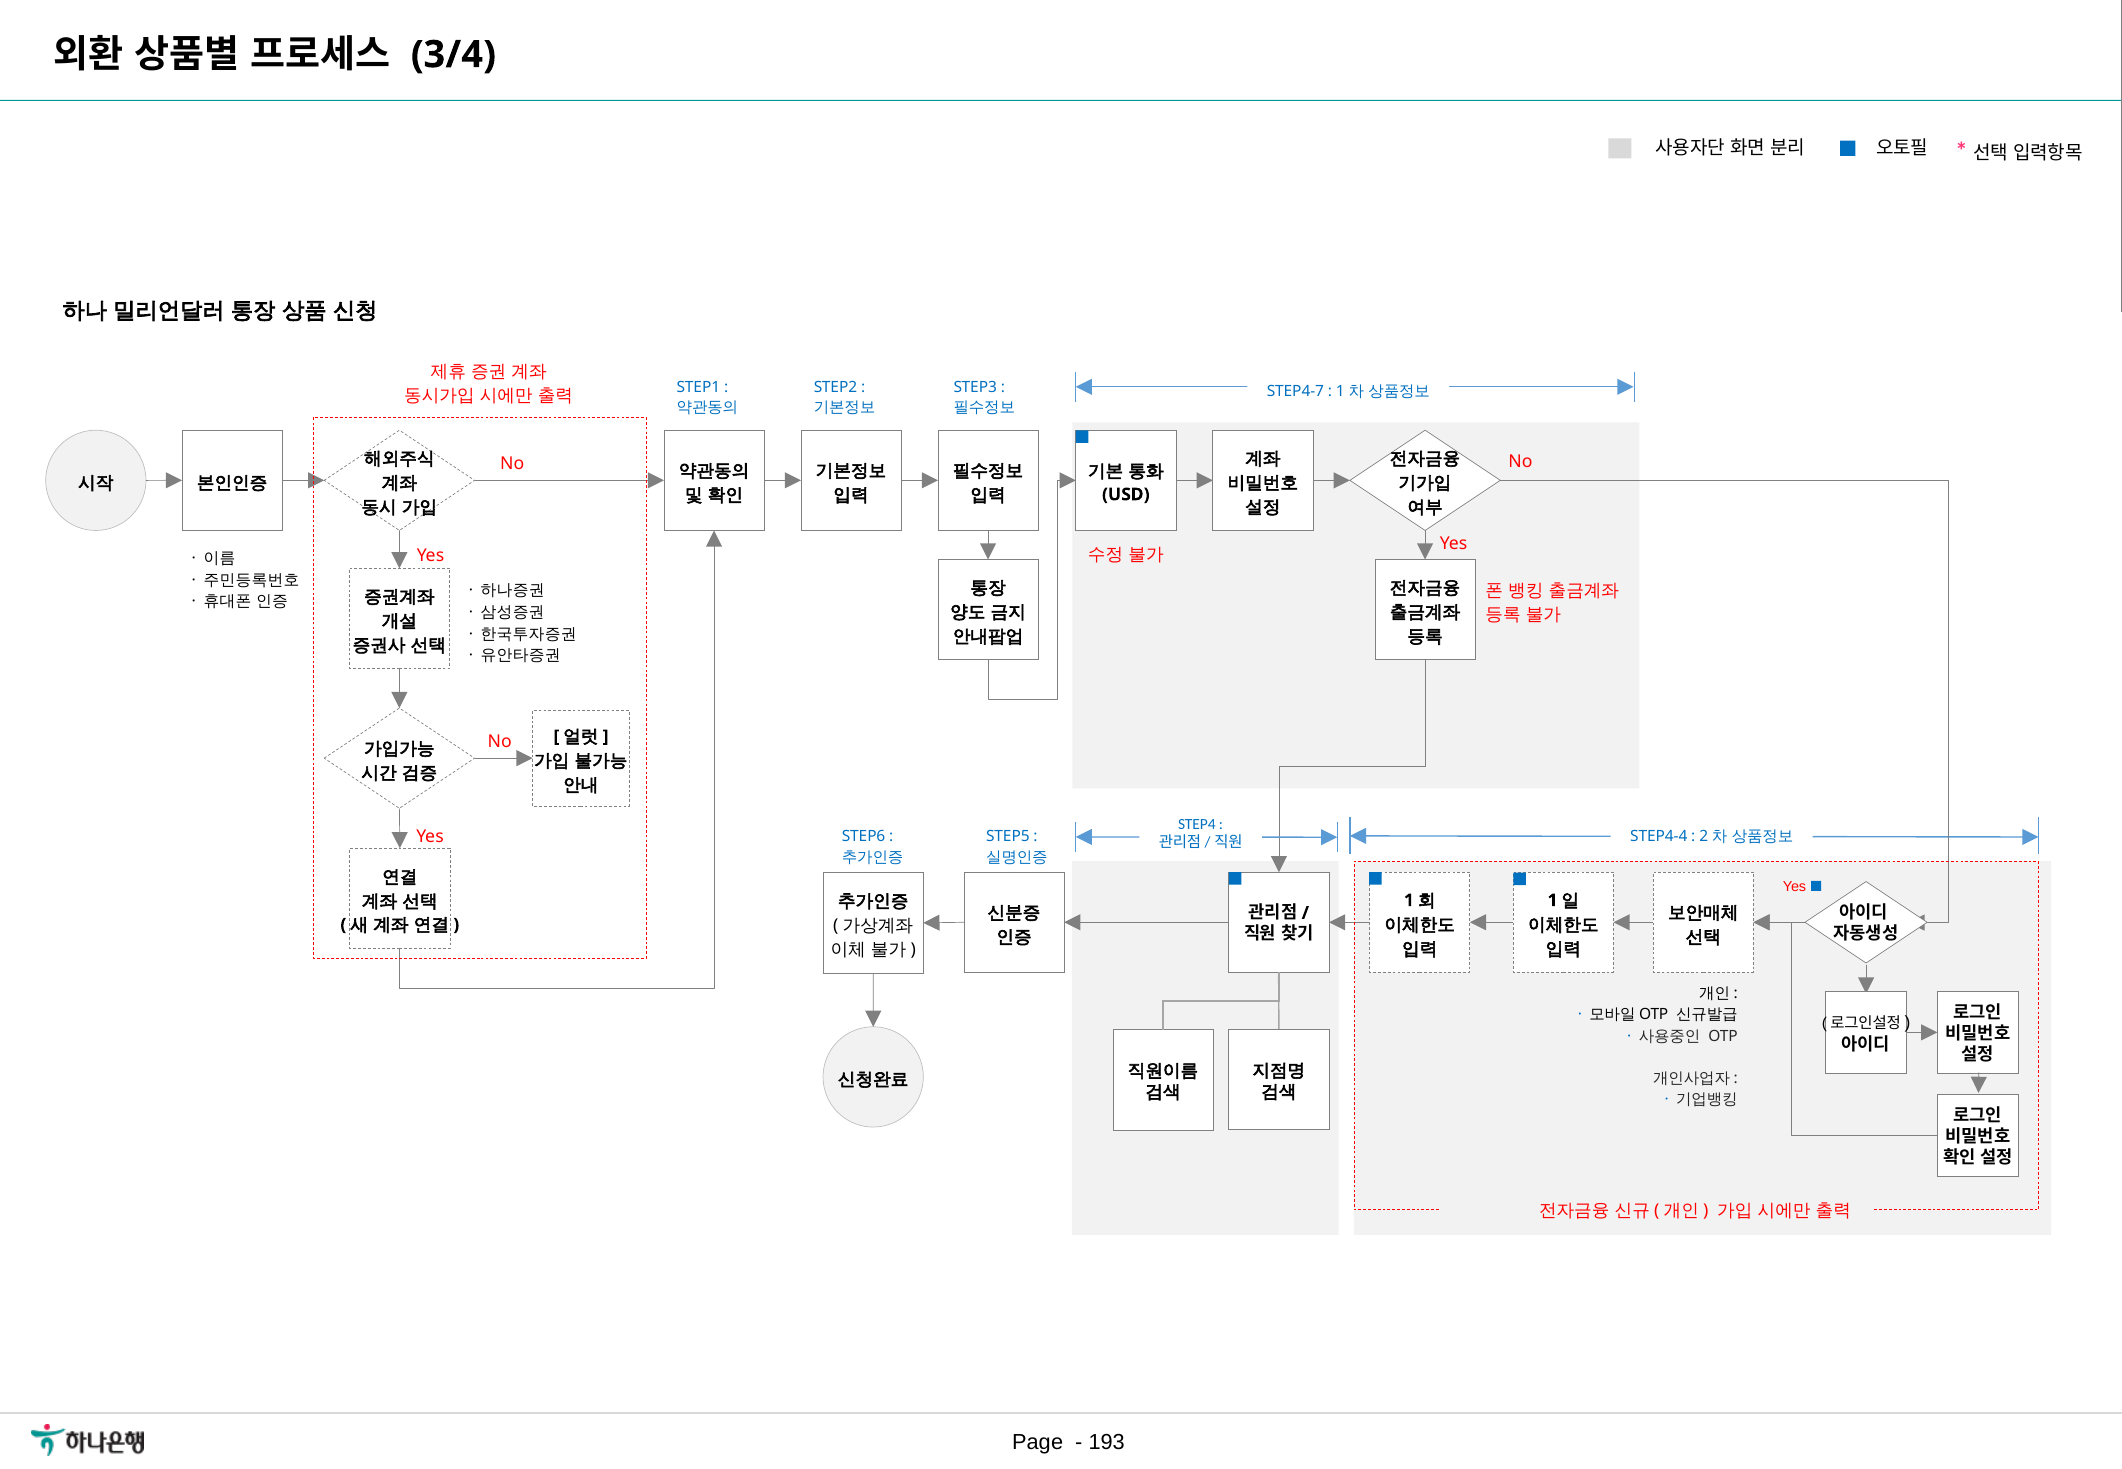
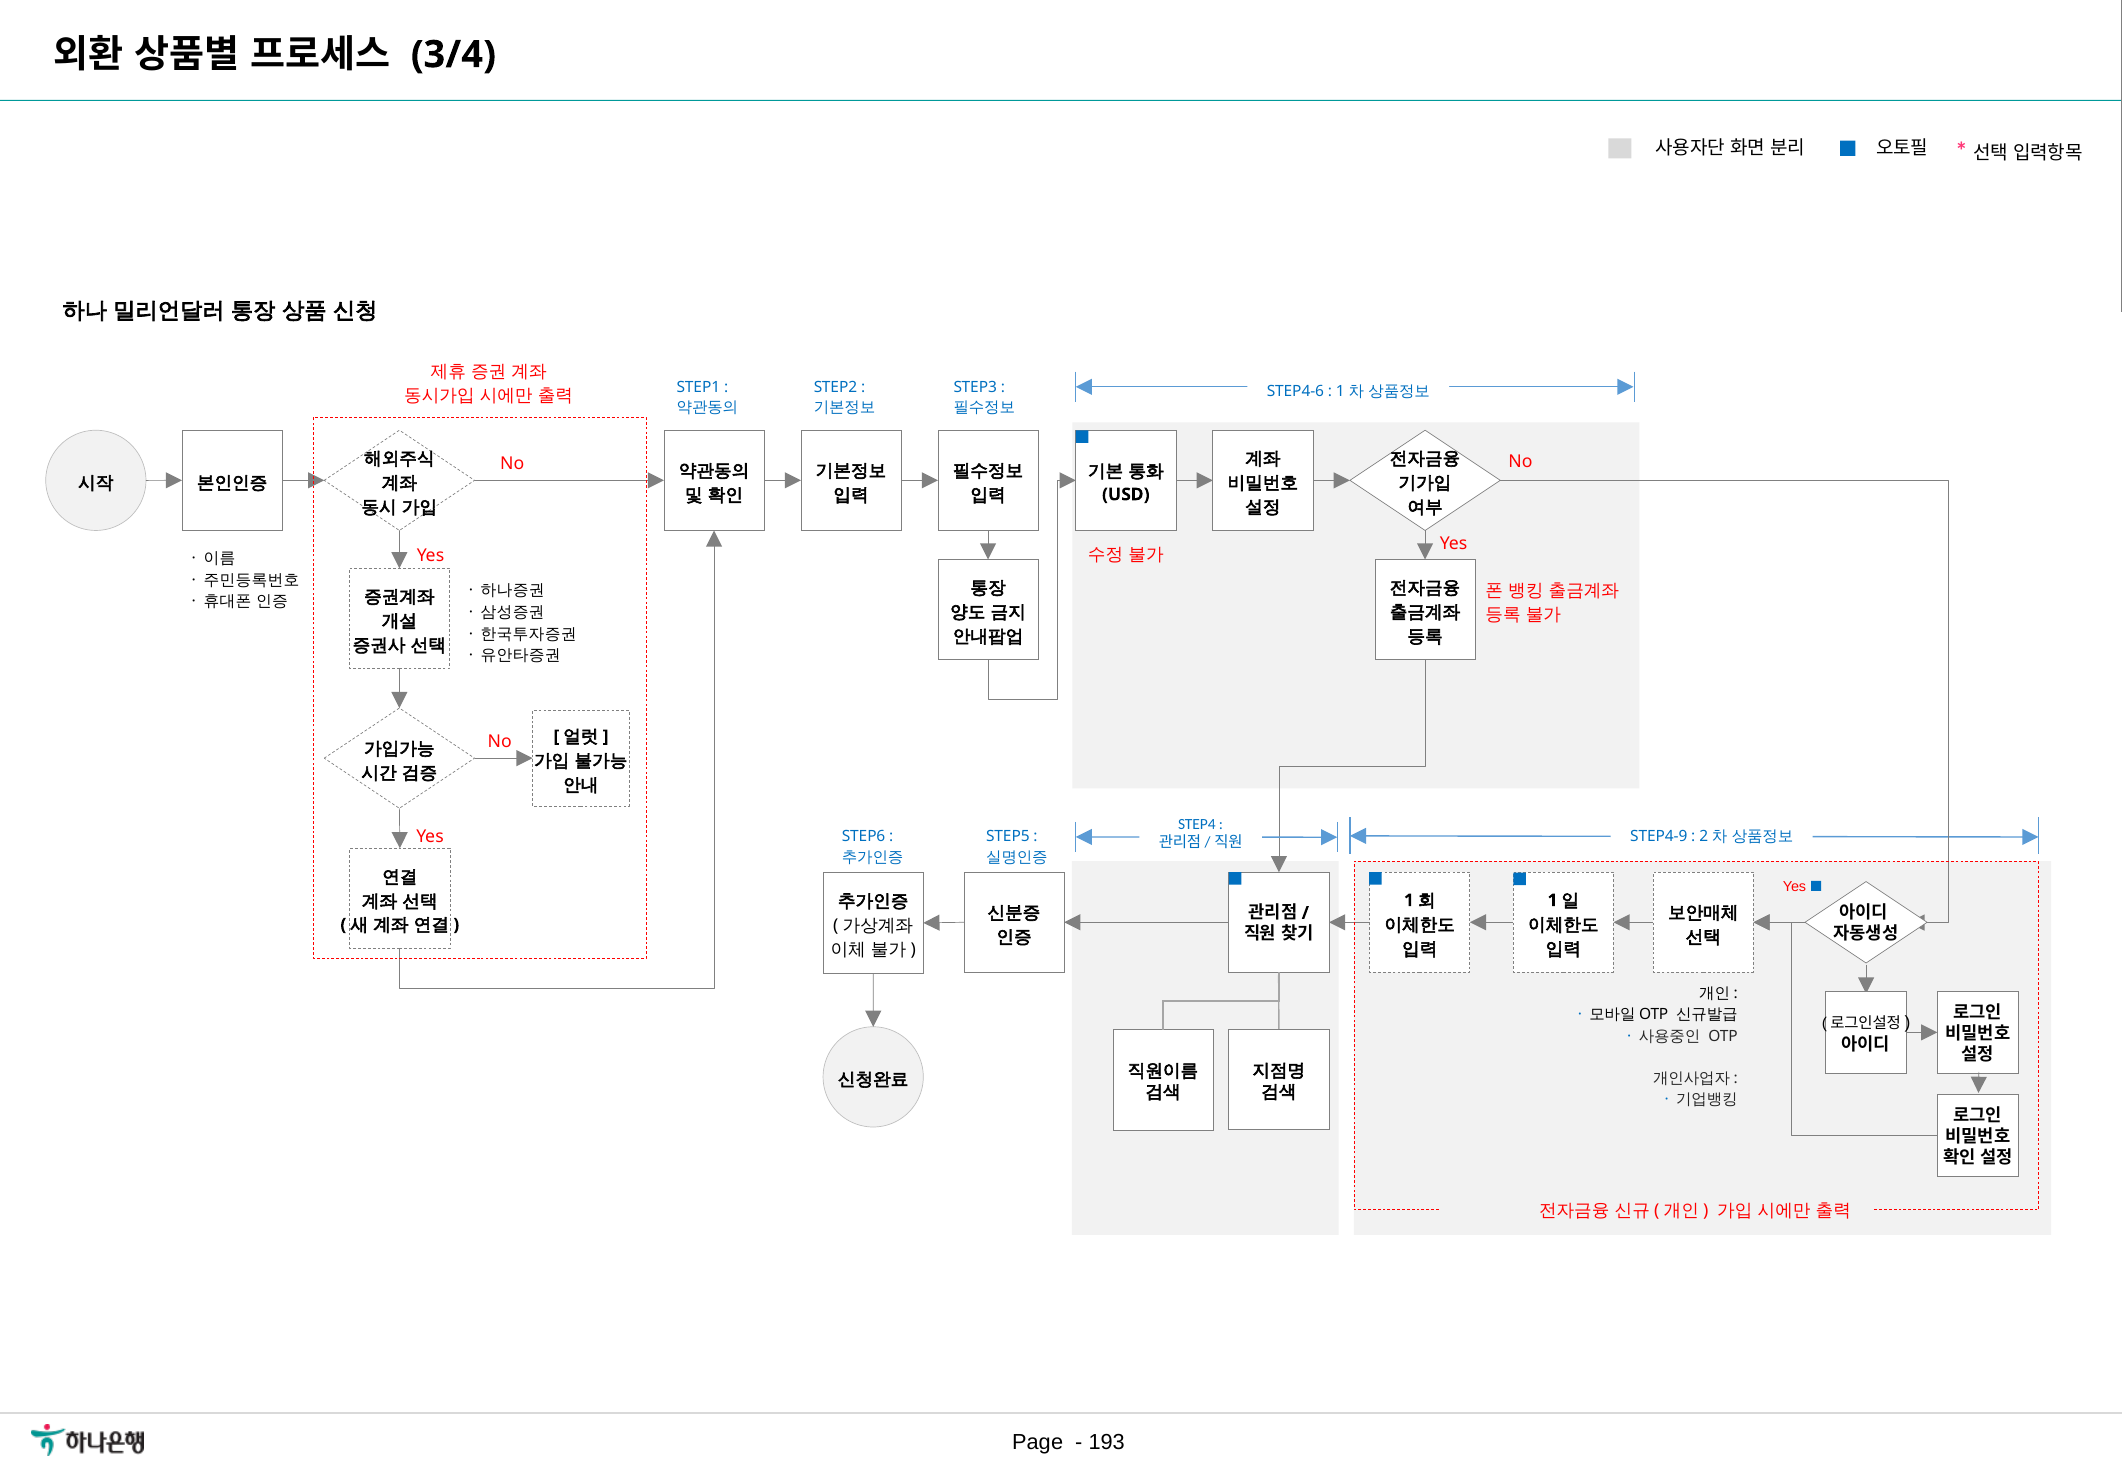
STEP4-7: STEP4-7 -> STEP4-6
STEP4-4: STEP4-4 -> STEP4-9
